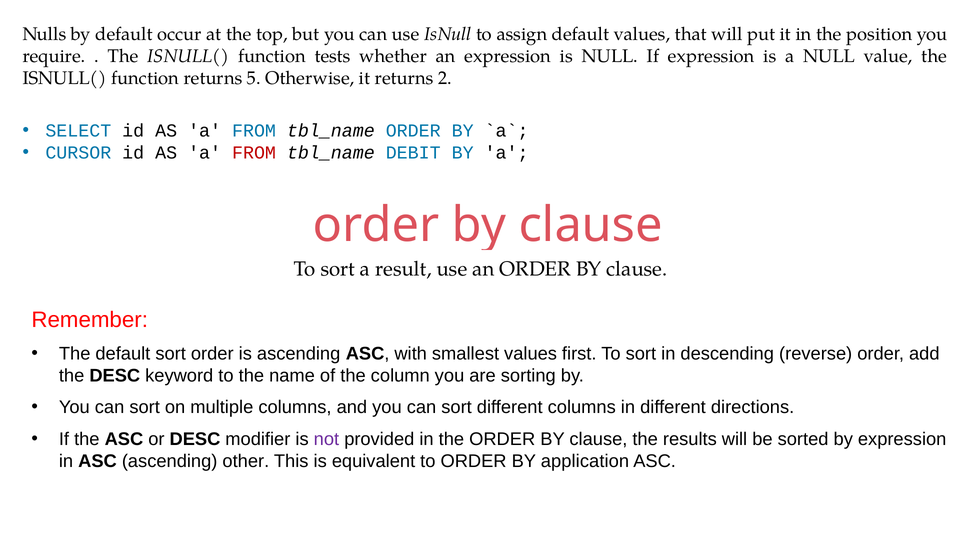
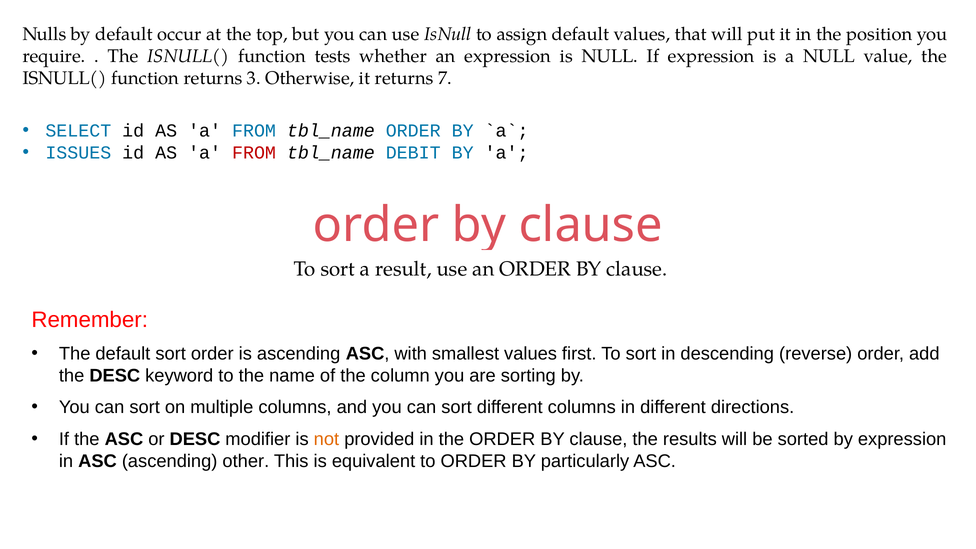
5: 5 -> 3
2: 2 -> 7
CURSOR: CURSOR -> ISSUES
not colour: purple -> orange
application: application -> particularly
